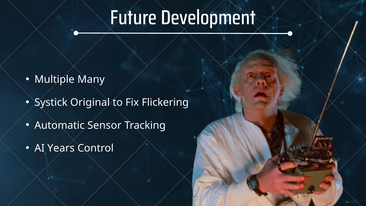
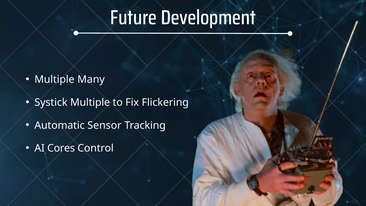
Systick Original: Original -> Multiple
Years: Years -> Cores
